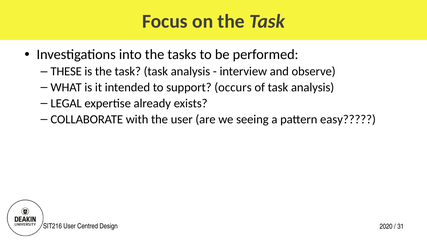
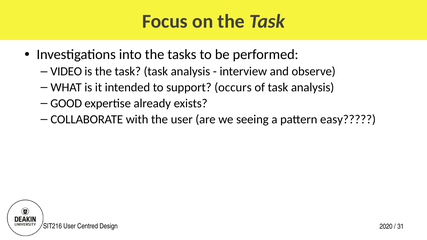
THESE: THESE -> VIDEO
LEGAL: LEGAL -> GOOD
